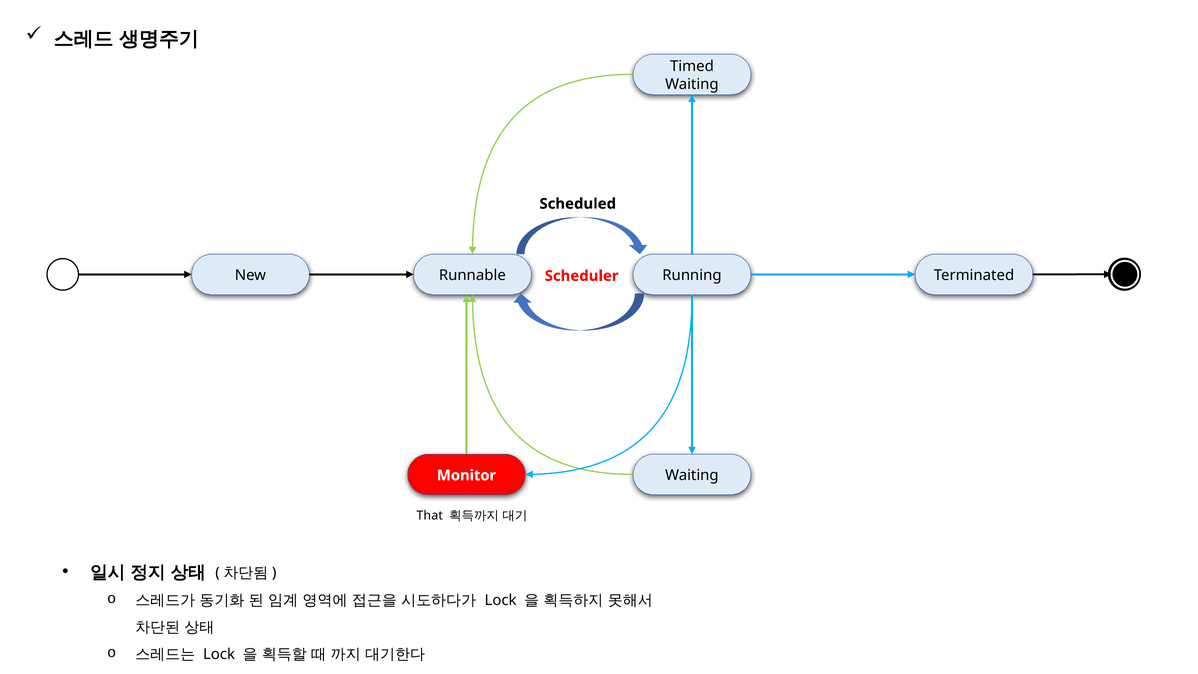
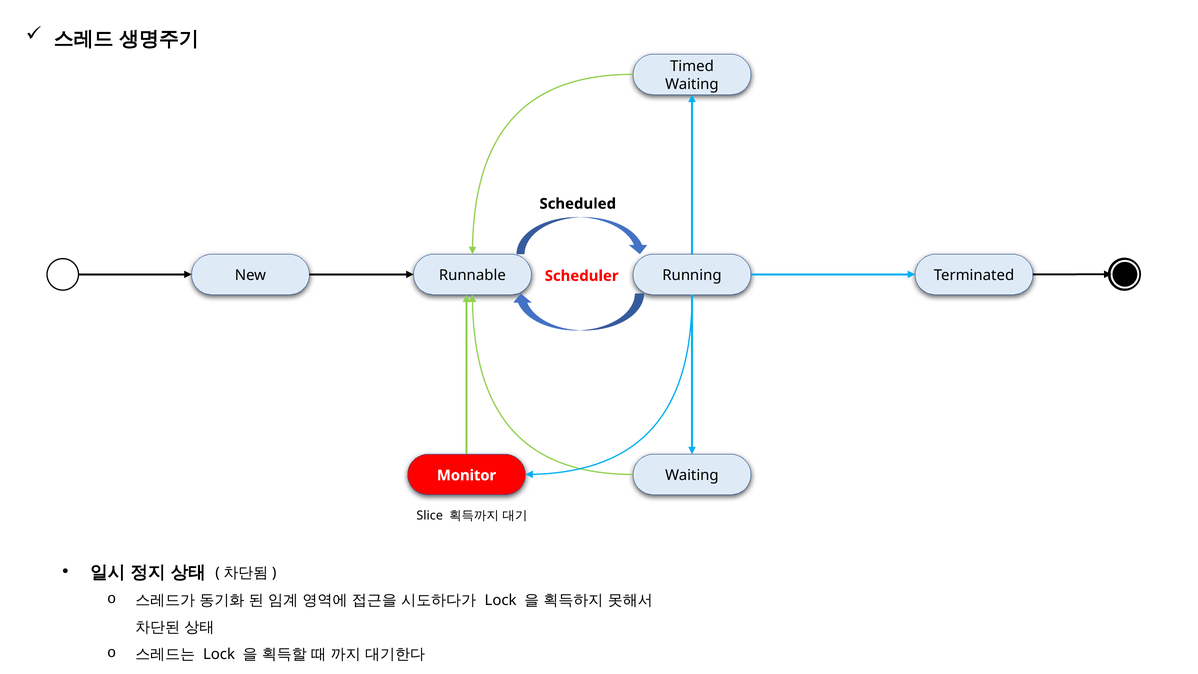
That: That -> Slice
